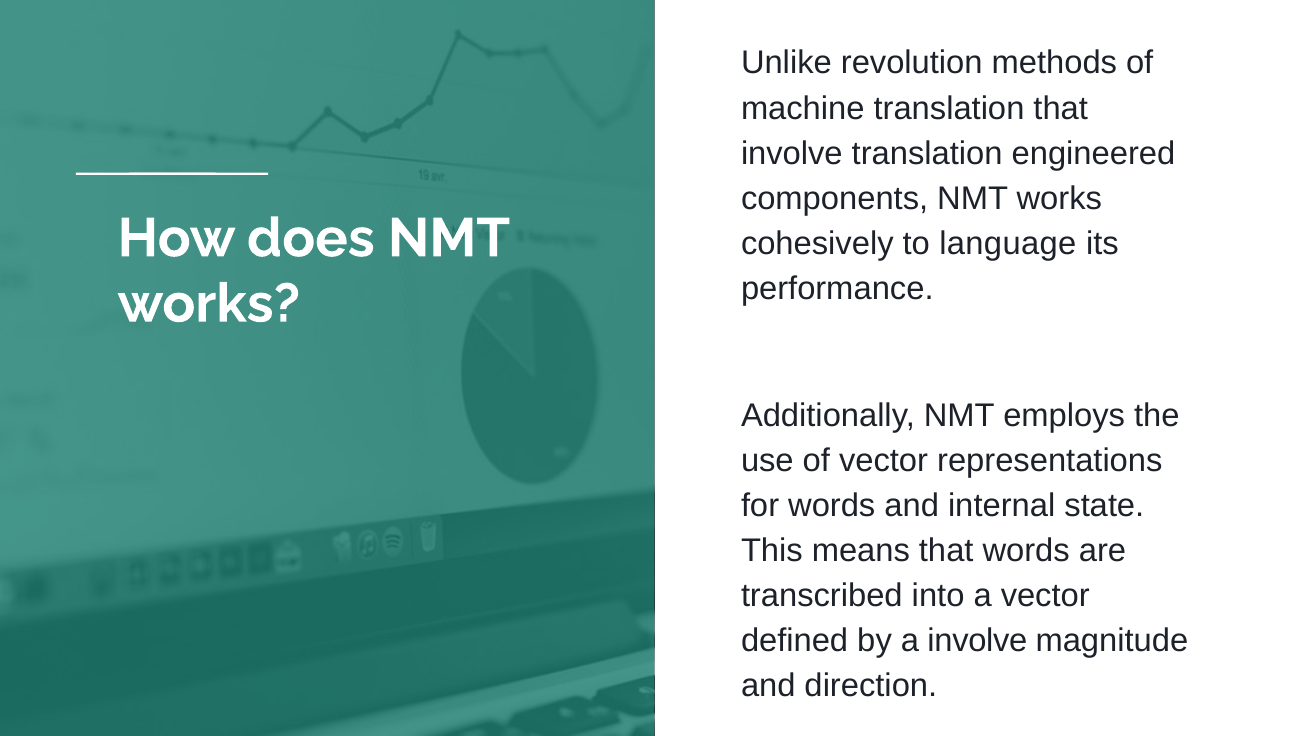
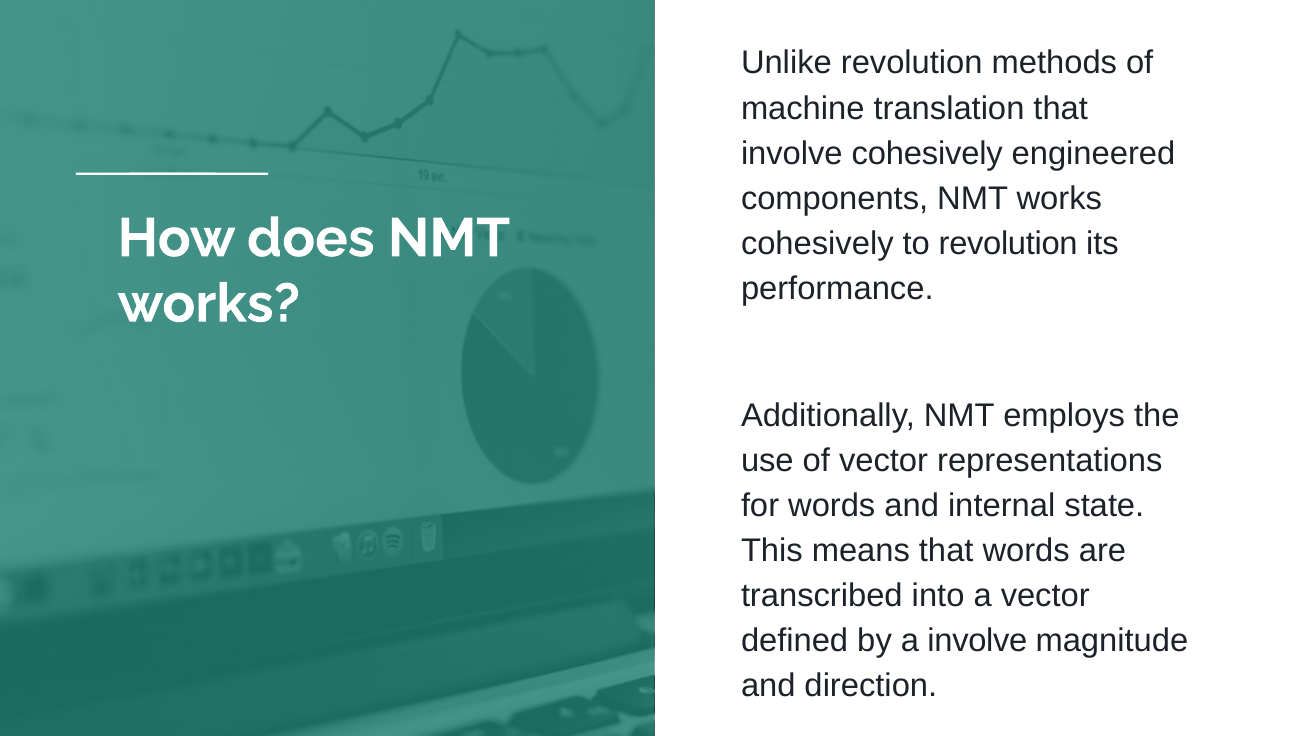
involve translation: translation -> cohesively
to language: language -> revolution
